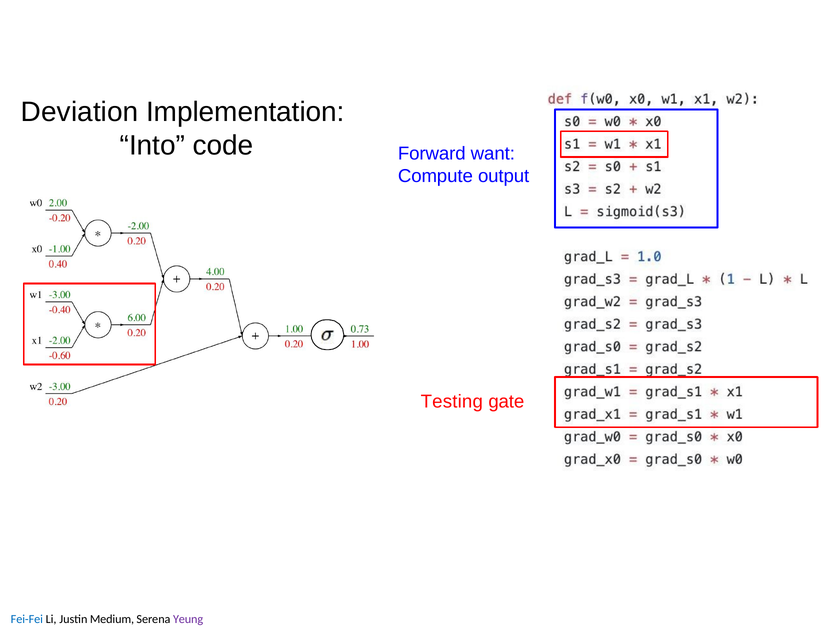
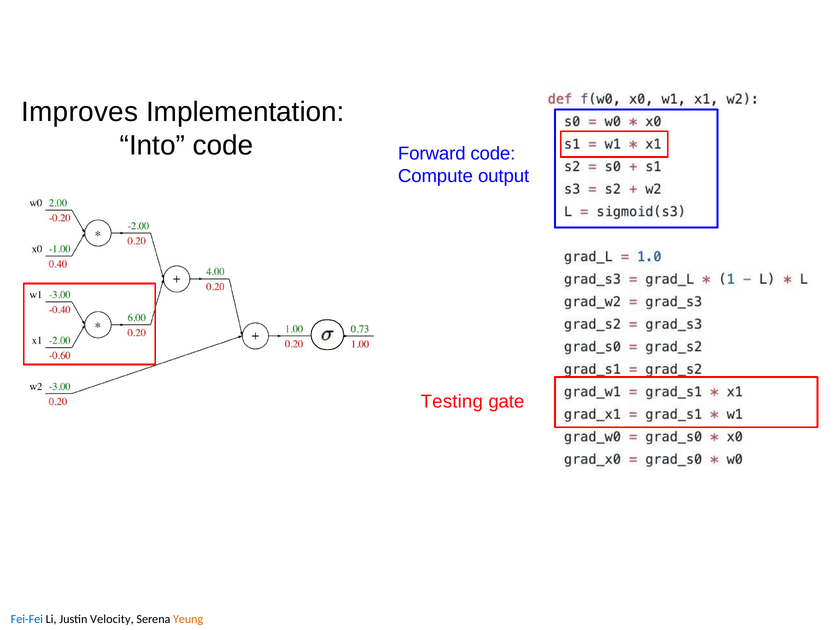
Deviation: Deviation -> Improves
Forward want: want -> code
Medium: Medium -> Velocity
Yeung colour: purple -> orange
